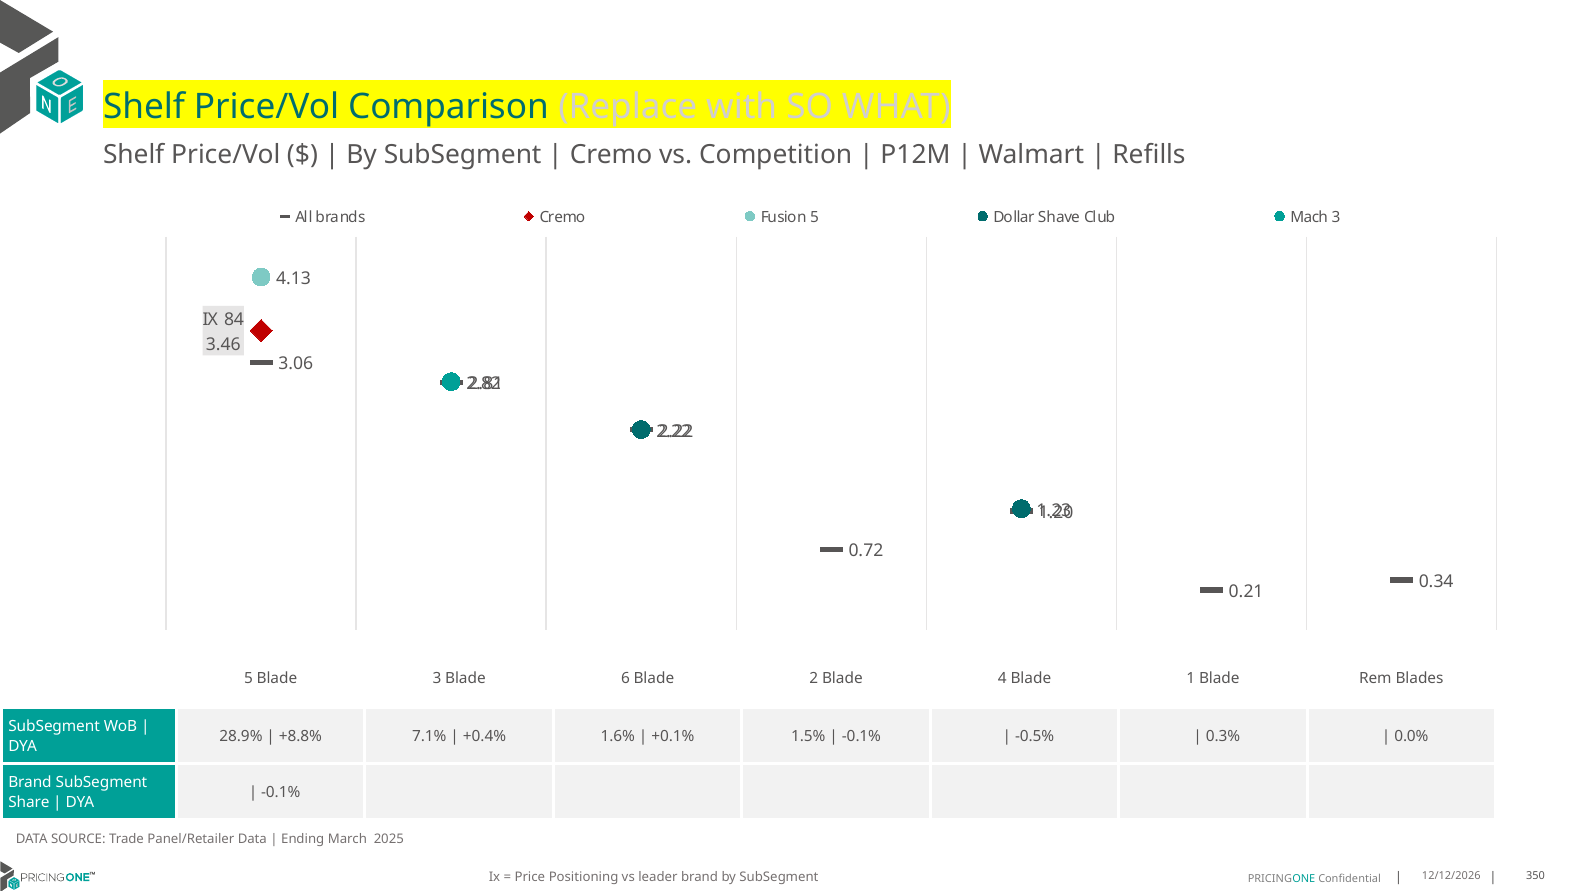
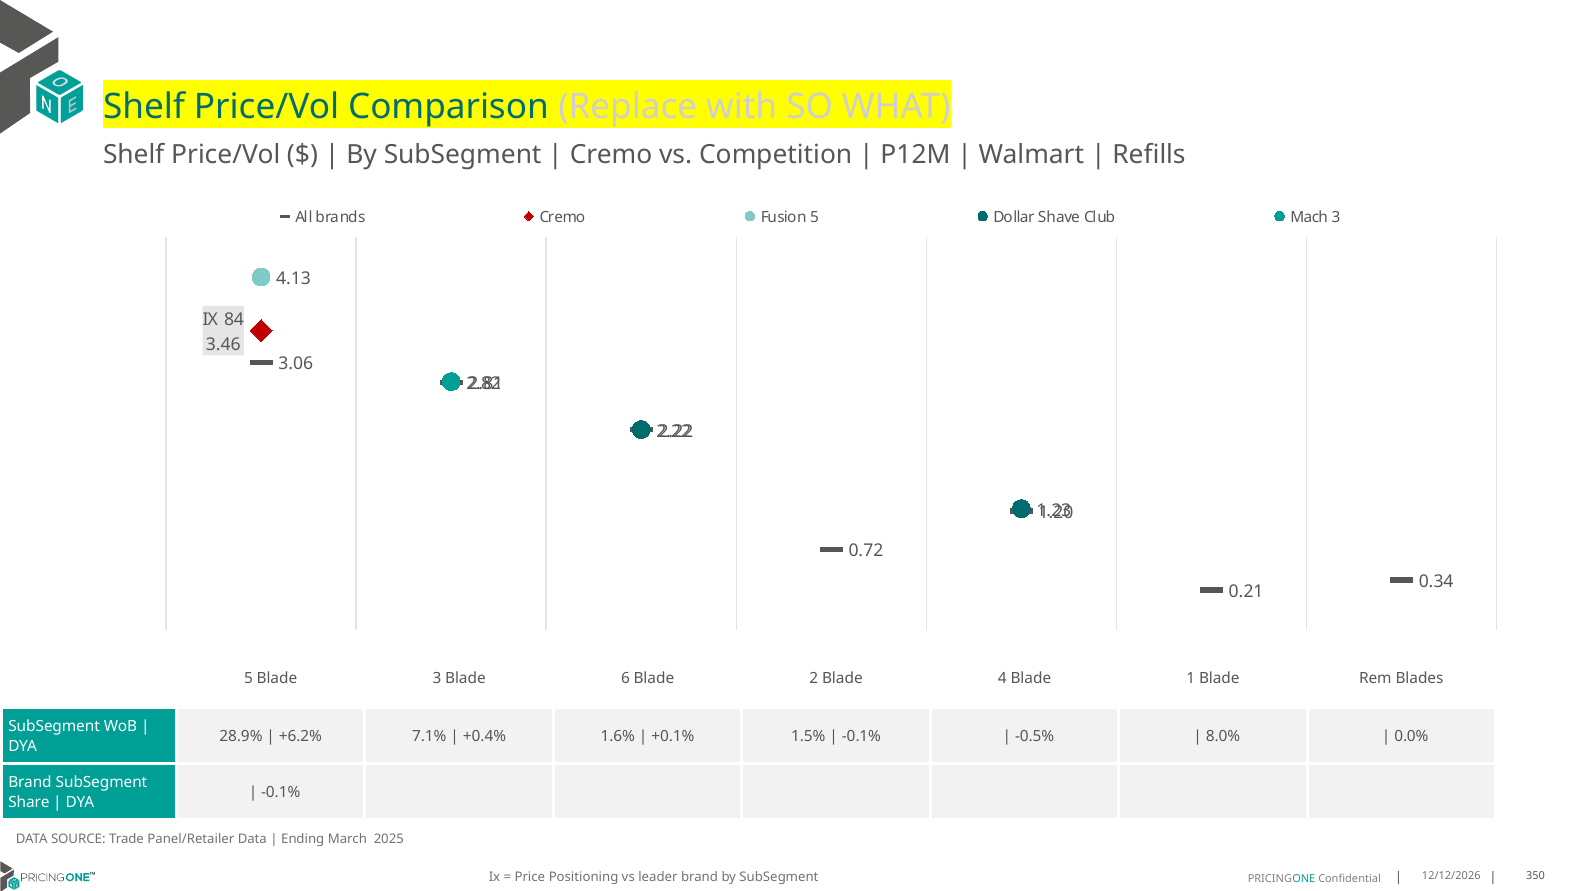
+8.8%: +8.8% -> +6.2%
0.3%: 0.3% -> 8.0%
